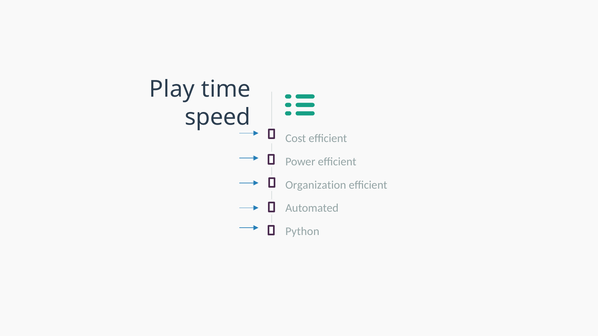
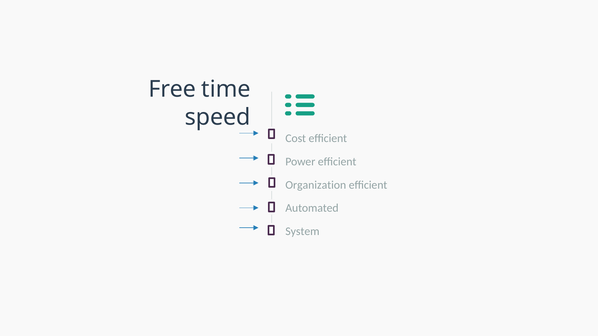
Play: Play -> Free
Python: Python -> System
